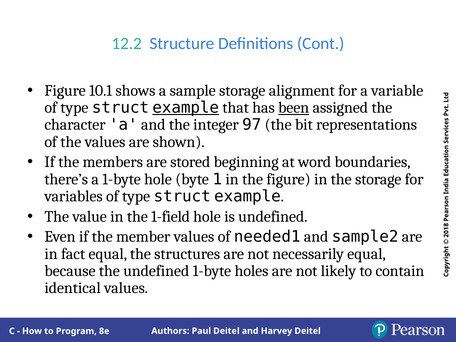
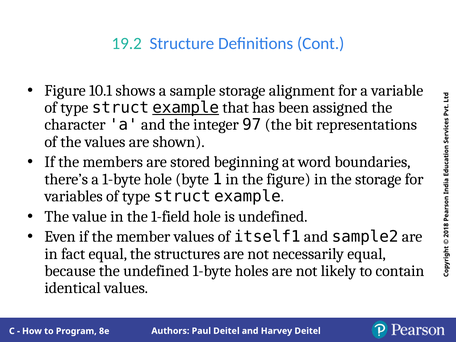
12.2: 12.2 -> 19.2
been underline: present -> none
needed1: needed1 -> itself1
